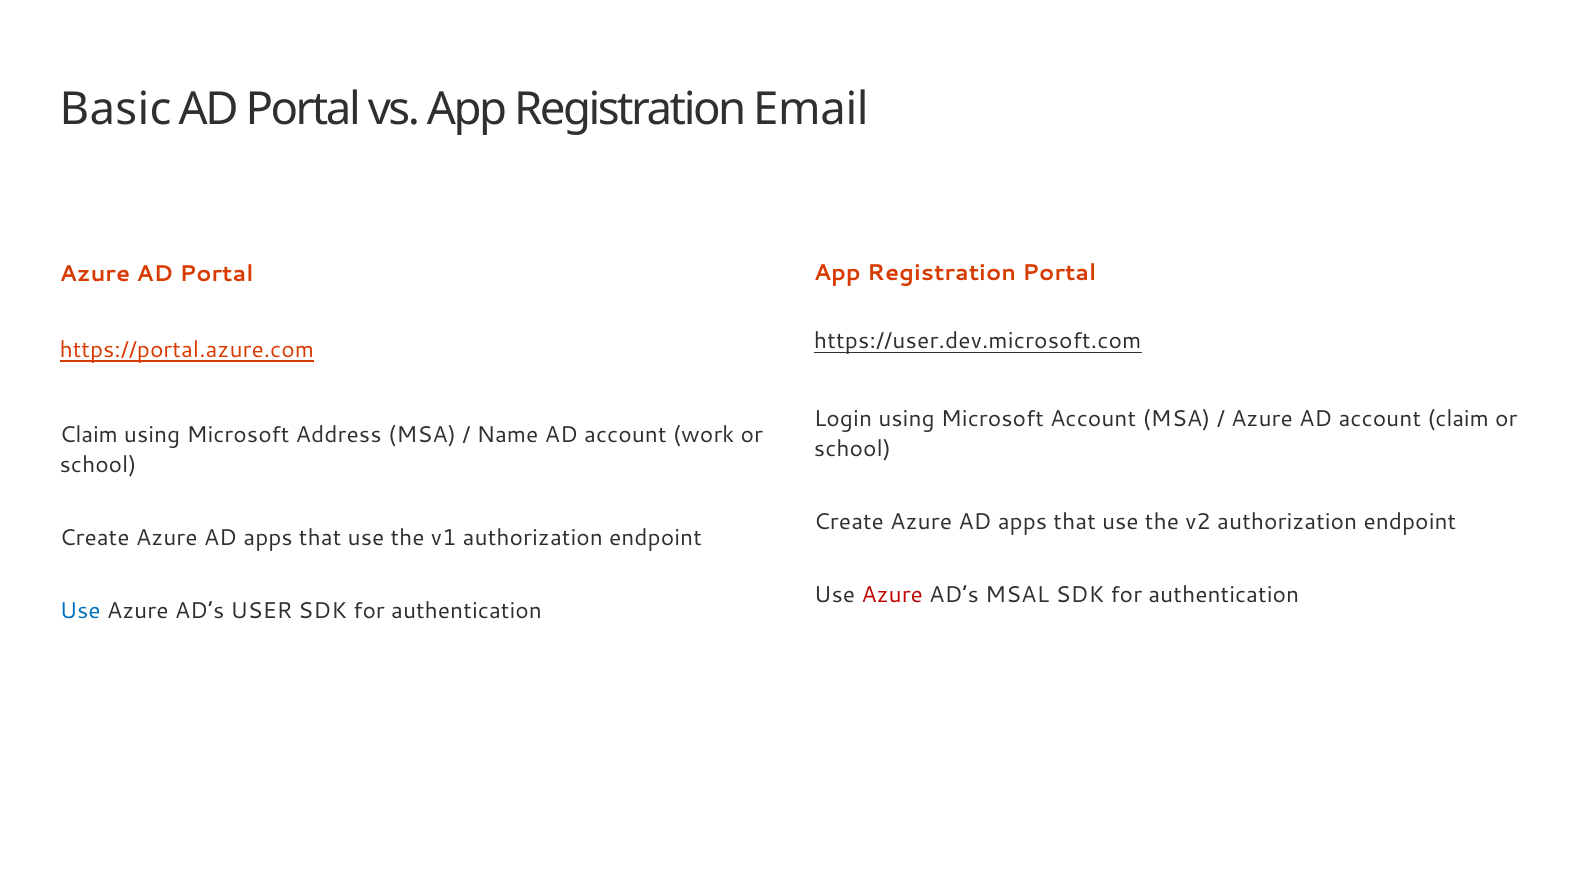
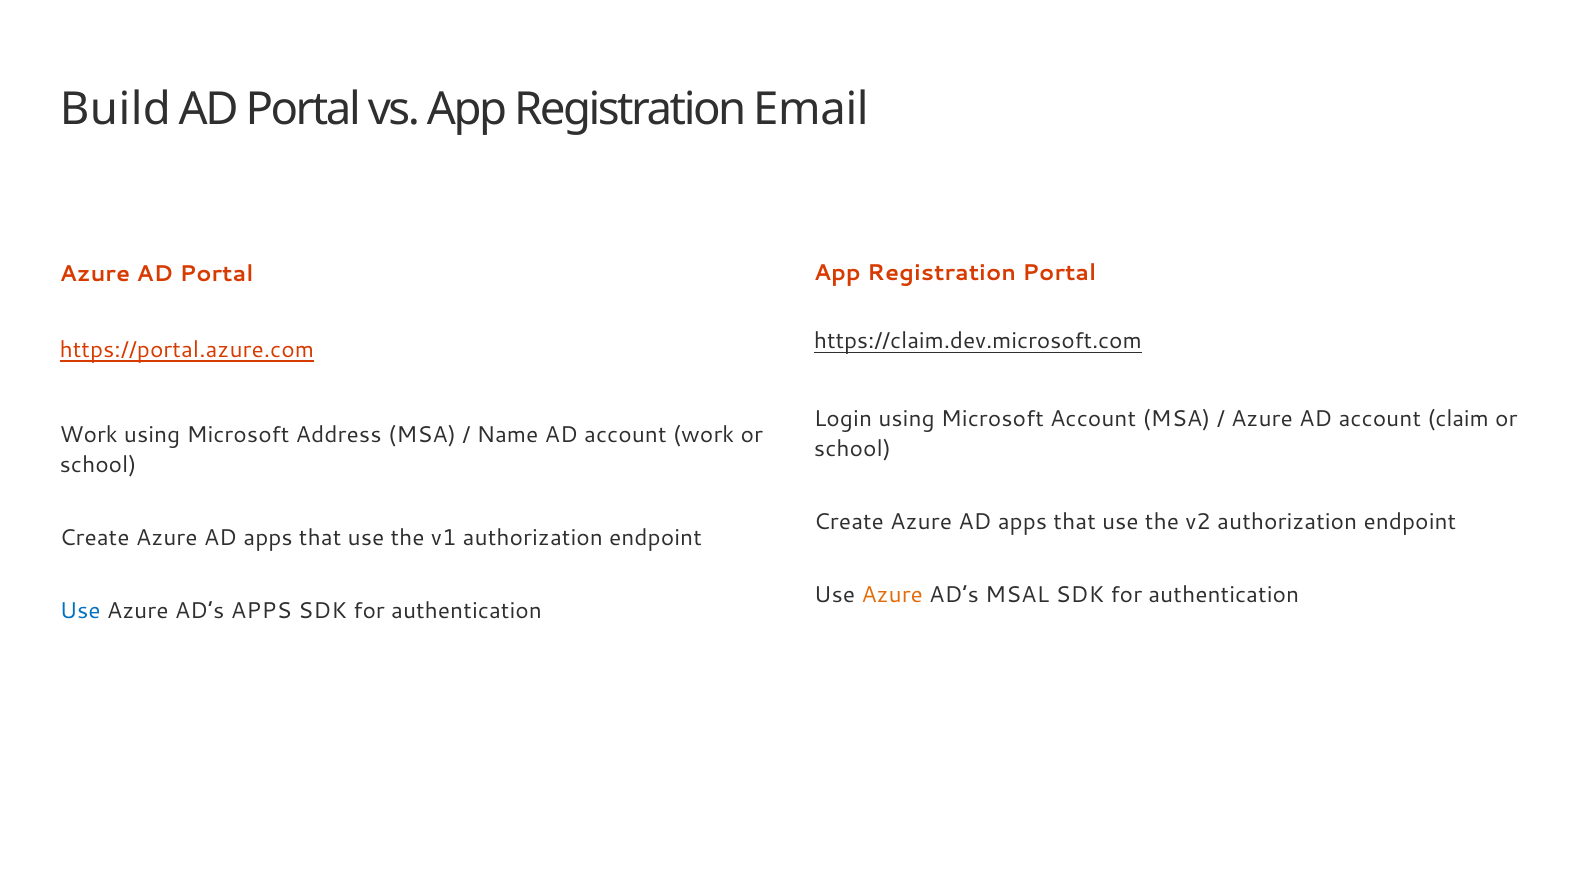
Basic: Basic -> Build
https://user.dev.microsoft.com: https://user.dev.microsoft.com -> https://claim.dev.microsoft.com
Claim at (89, 435): Claim -> Work
Azure at (892, 595) colour: red -> orange
AD’s USER: USER -> APPS
